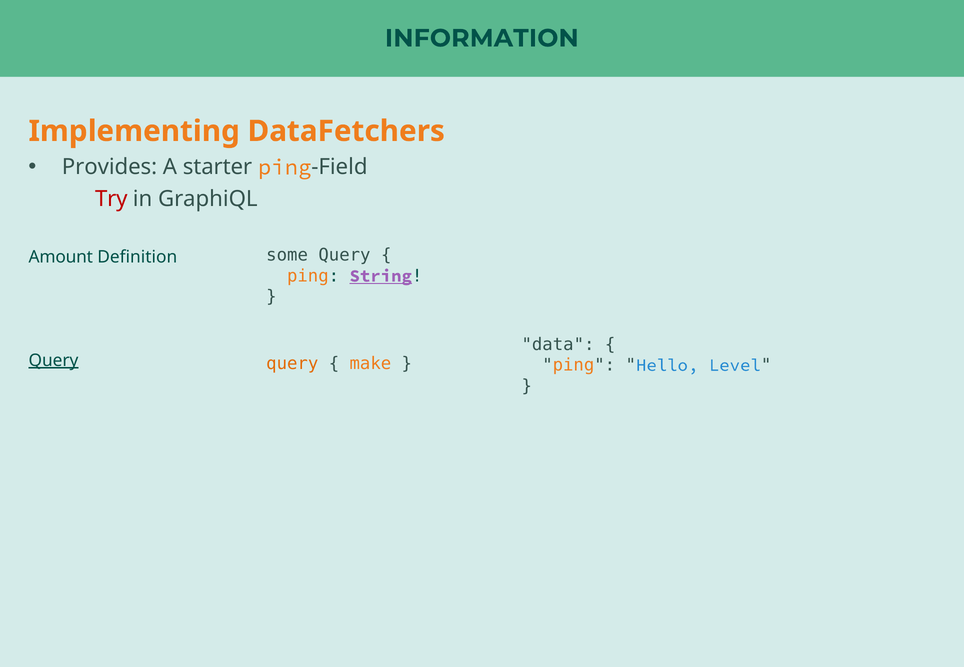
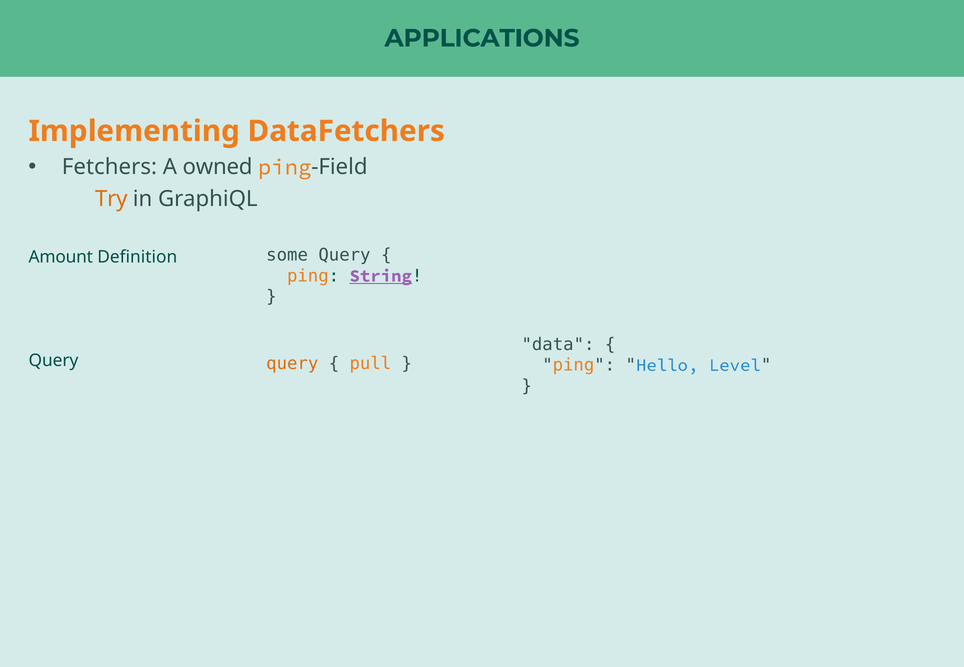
INFORMATION: INFORMATION -> APPLICATIONS
Provides: Provides -> Fetchers
starter: starter -> owned
Try colour: red -> orange
Query at (53, 361) underline: present -> none
make: make -> pull
